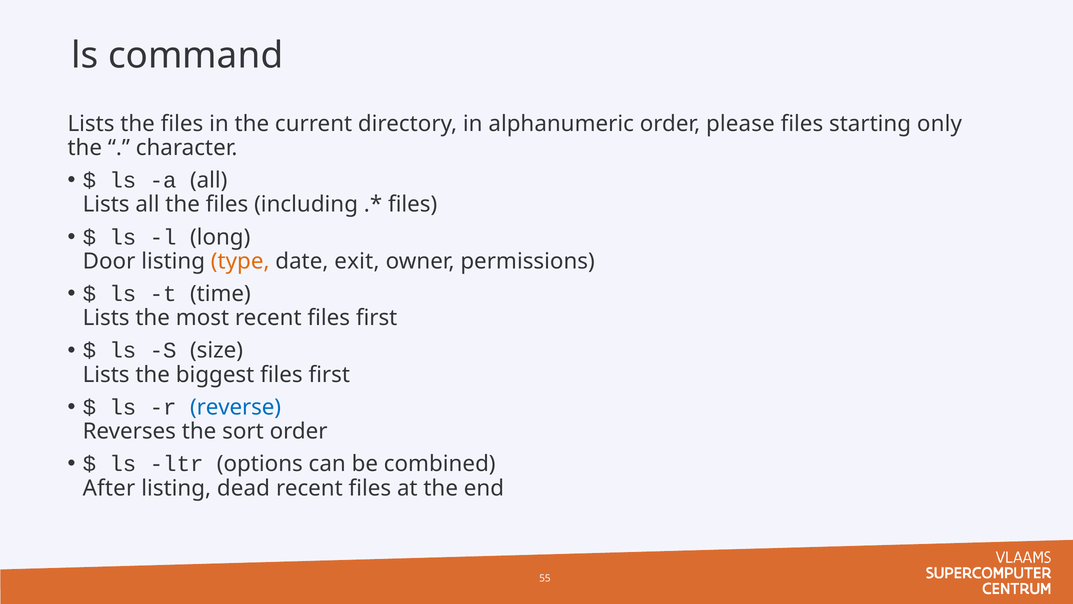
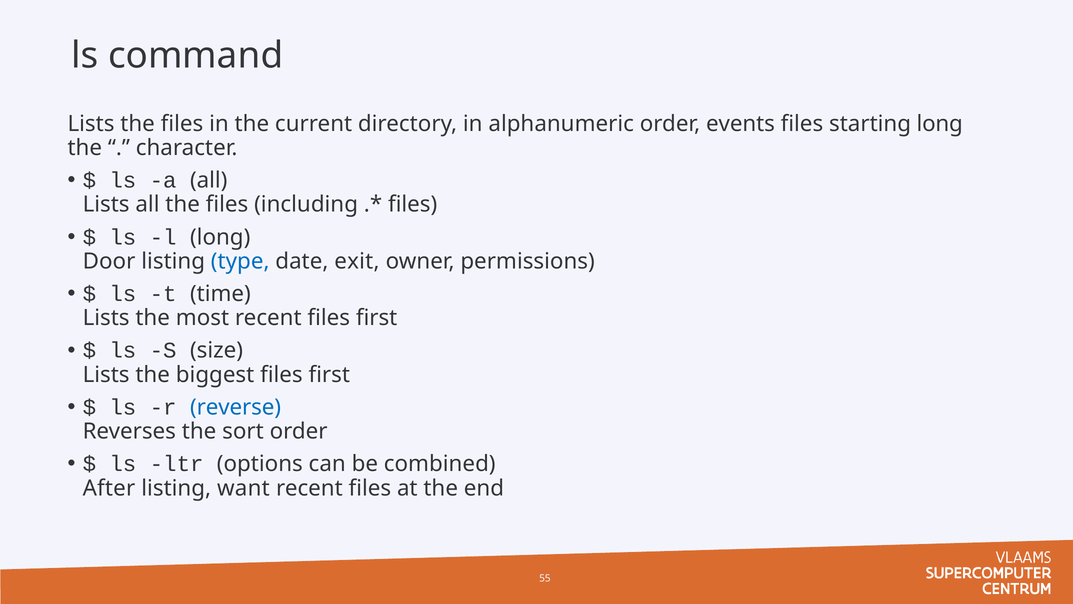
please: please -> events
starting only: only -> long
type colour: orange -> blue
dead: dead -> want
